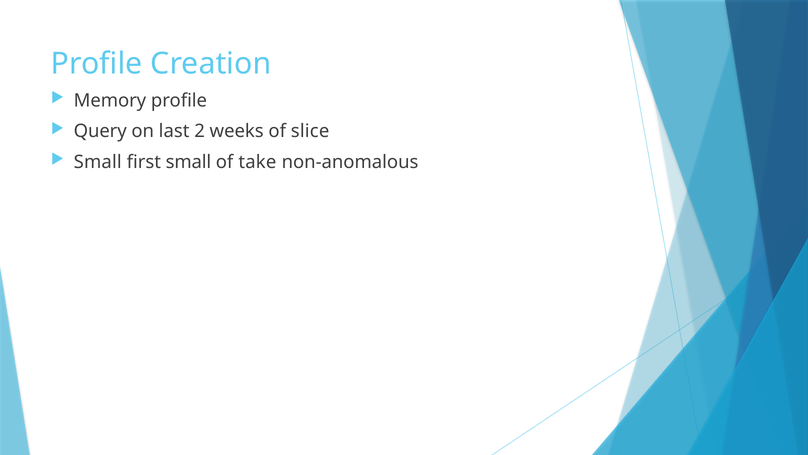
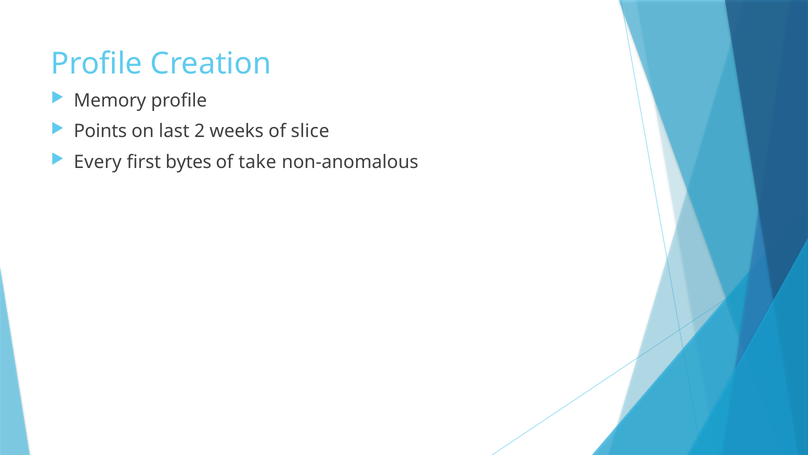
Query: Query -> Points
Small at (98, 162): Small -> Every
first small: small -> bytes
